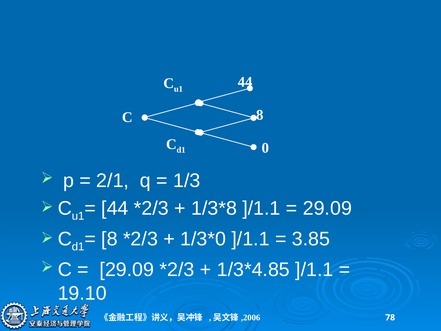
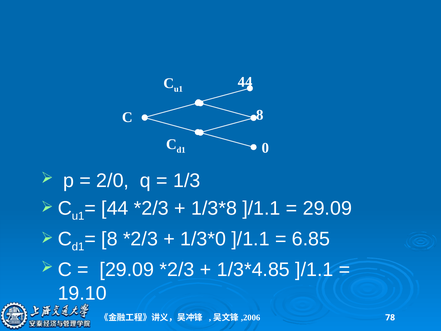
2/1: 2/1 -> 2/0
3.85: 3.85 -> 6.85
